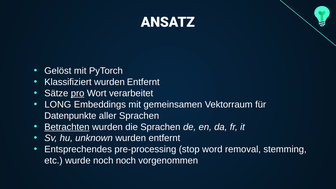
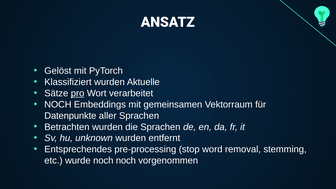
Klassifiziert wurden Entfernt: Entfernt -> Aktuelle
LONG at (58, 105): LONG -> NOCH
Betrachten underline: present -> none
